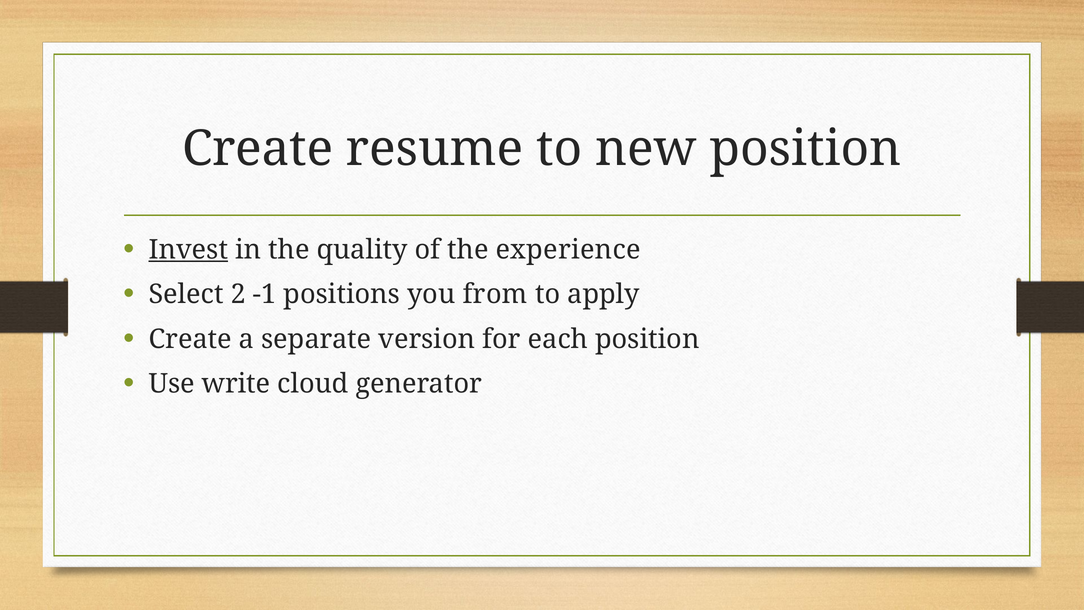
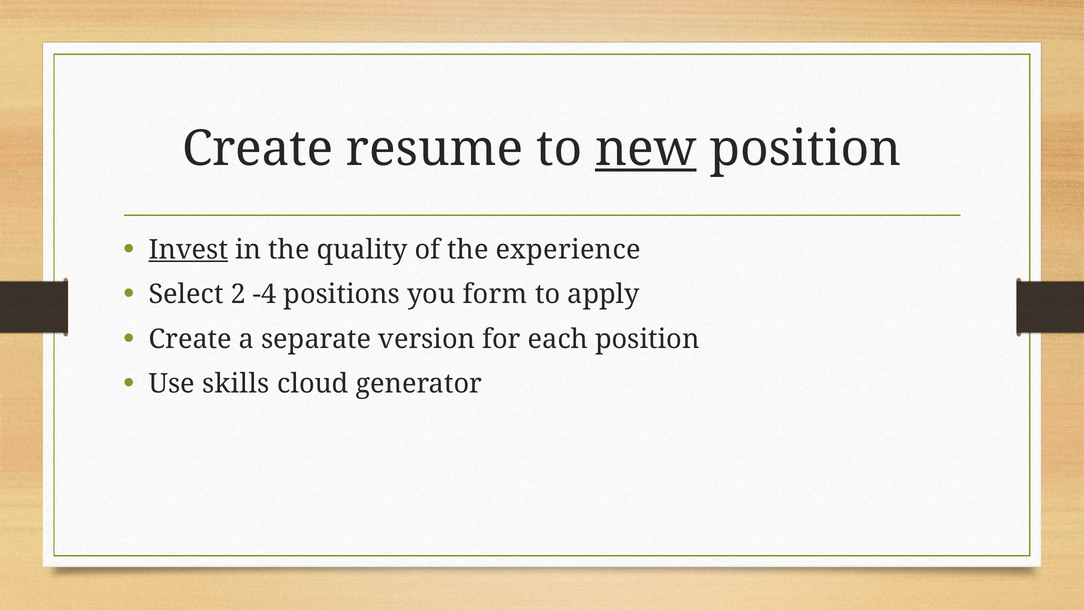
new underline: none -> present
-1: -1 -> -4
from: from -> form
write: write -> skills
